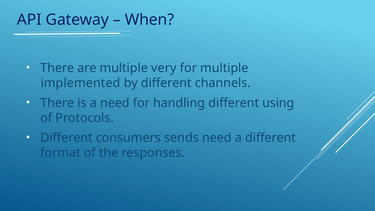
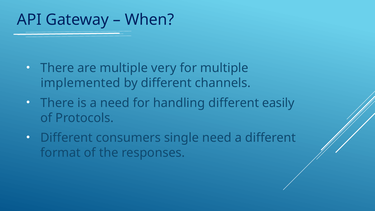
using: using -> easily
sends: sends -> single
